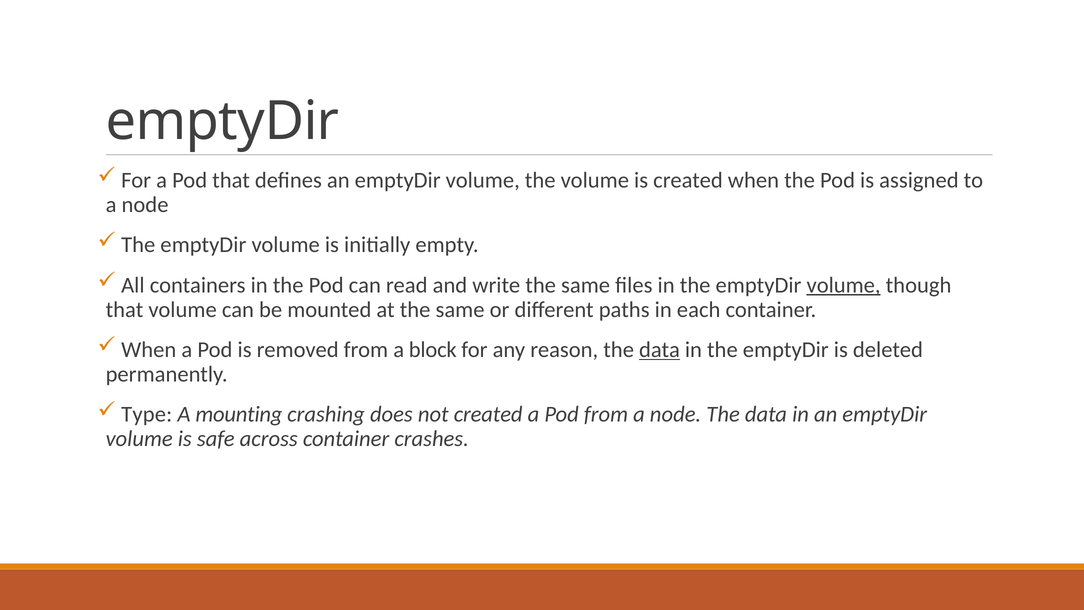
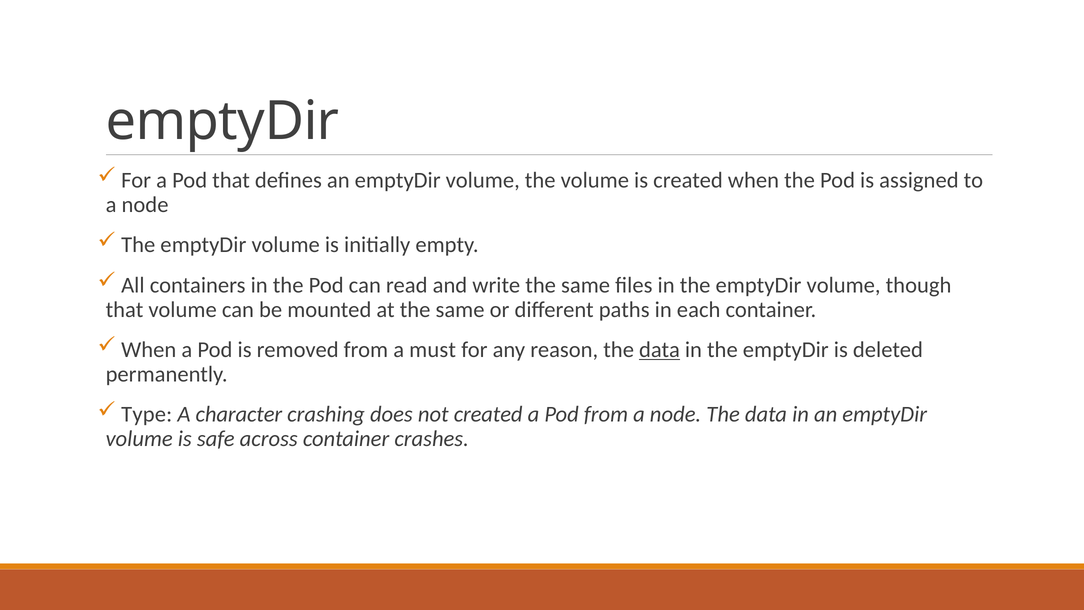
volume at (844, 285) underline: present -> none
block: block -> must
mounting: mounting -> character
